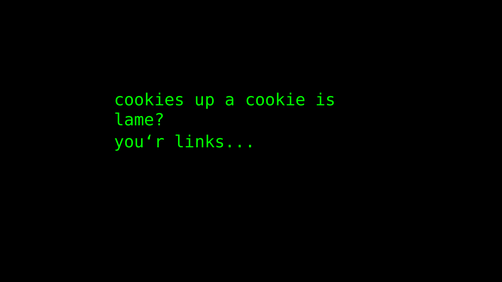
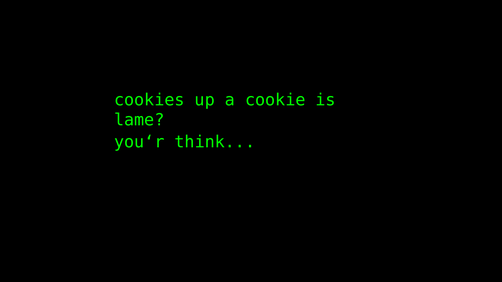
links: links -> think
